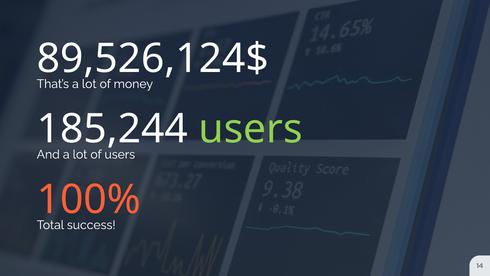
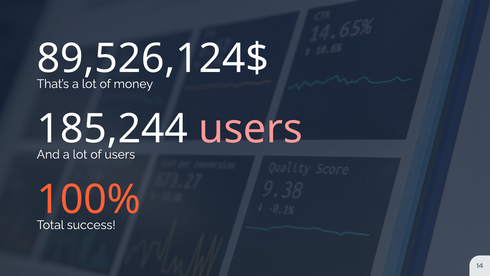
users at (251, 129) colour: light green -> pink
